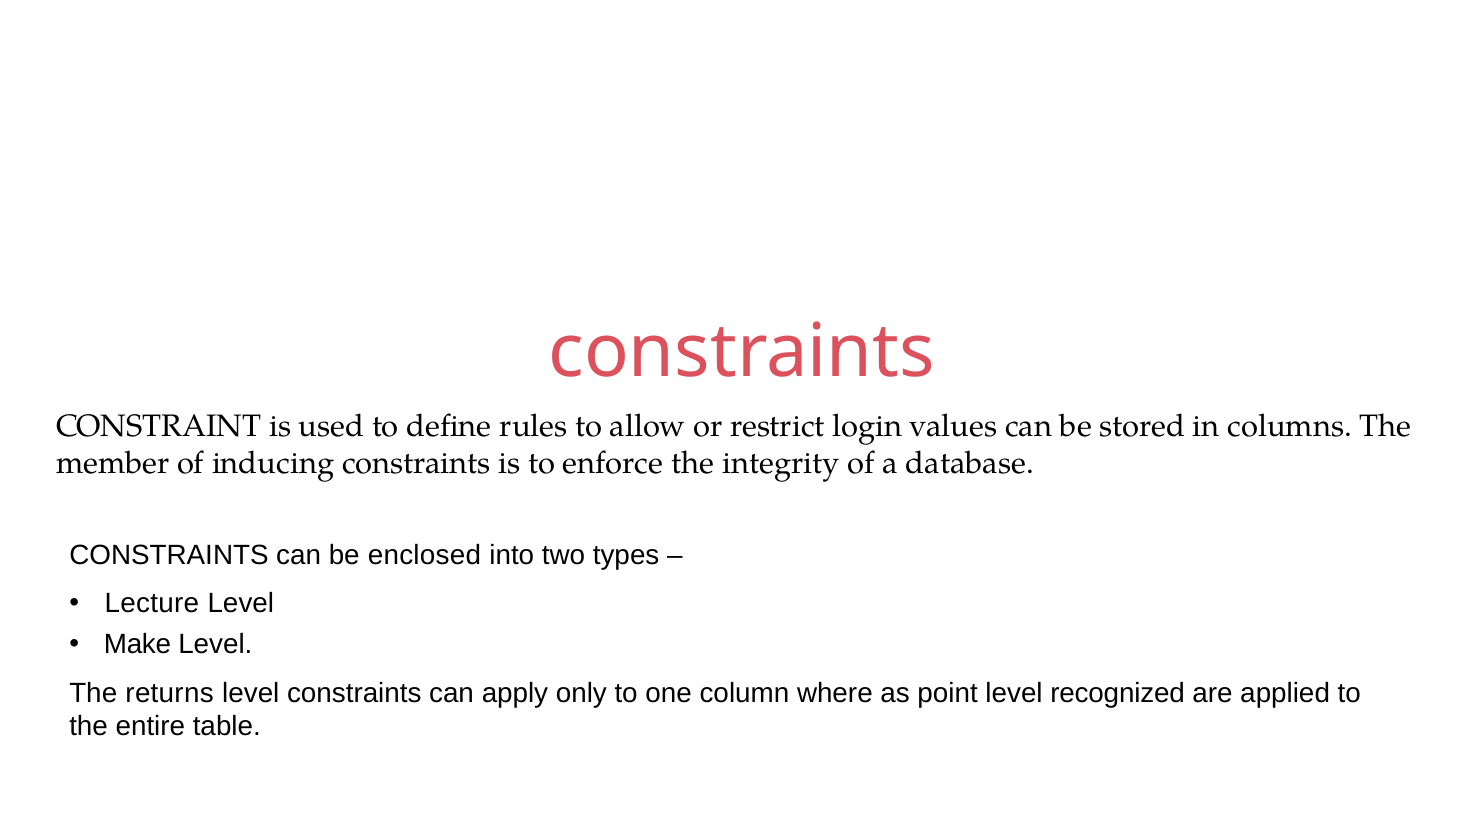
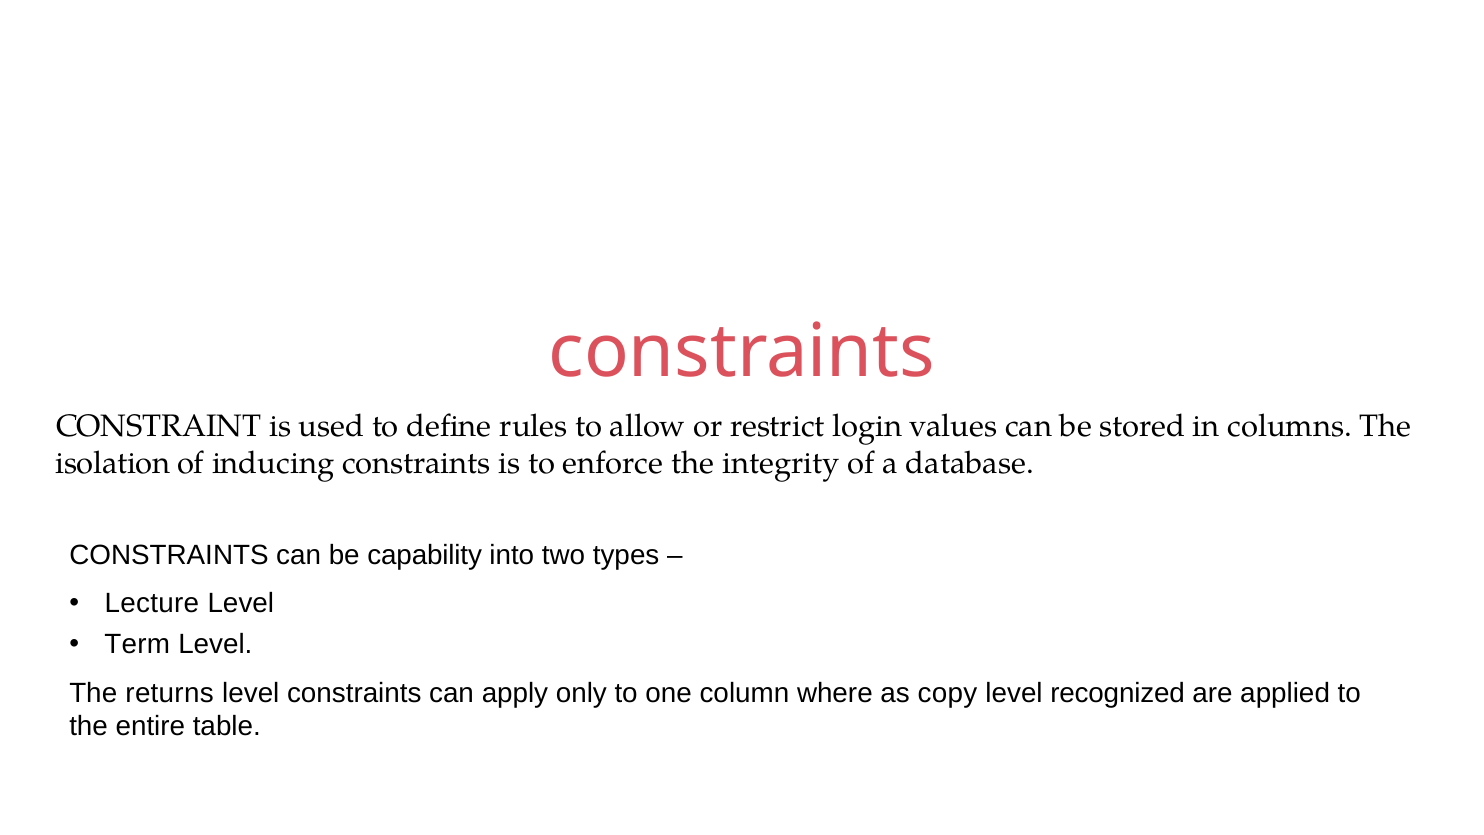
member: member -> isolation
enclosed: enclosed -> capability
Make: Make -> Term
point: point -> copy
